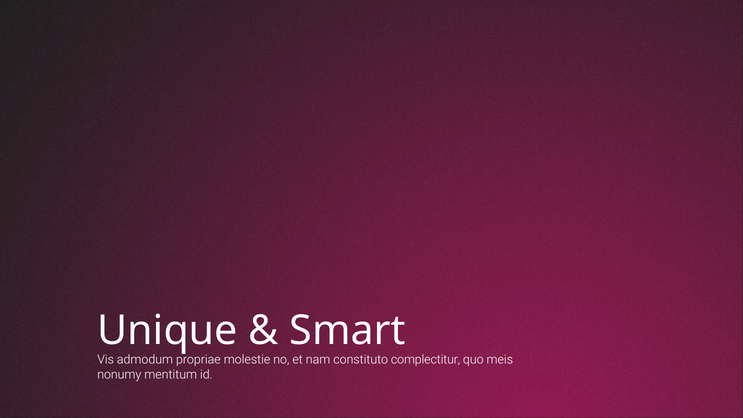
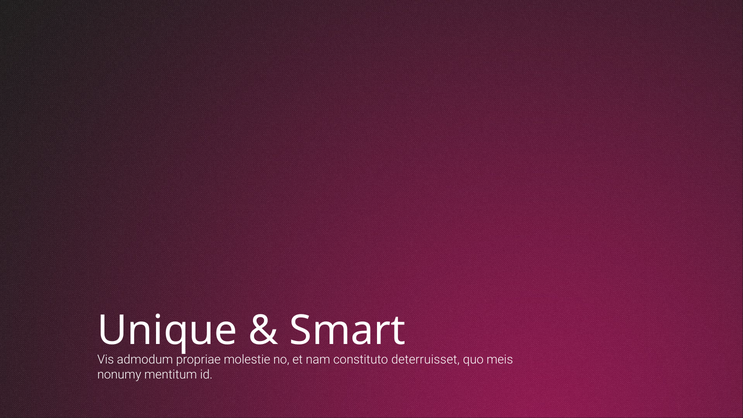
complectitur: complectitur -> deterruisset
